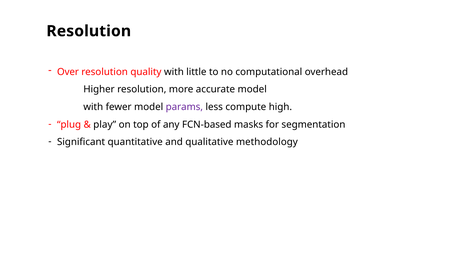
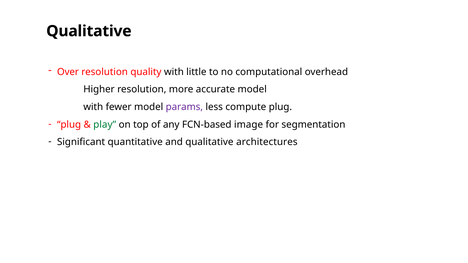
Resolution at (89, 31): Resolution -> Qualitative
compute high: high -> plug
play colour: black -> green
masks: masks -> image
methodology: methodology -> architectures
